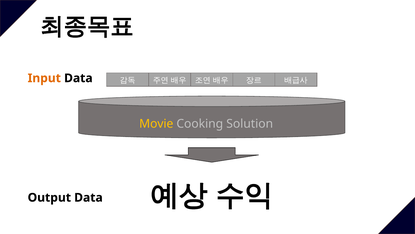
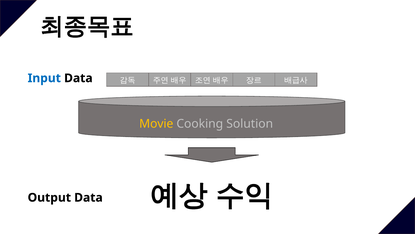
Input colour: orange -> blue
